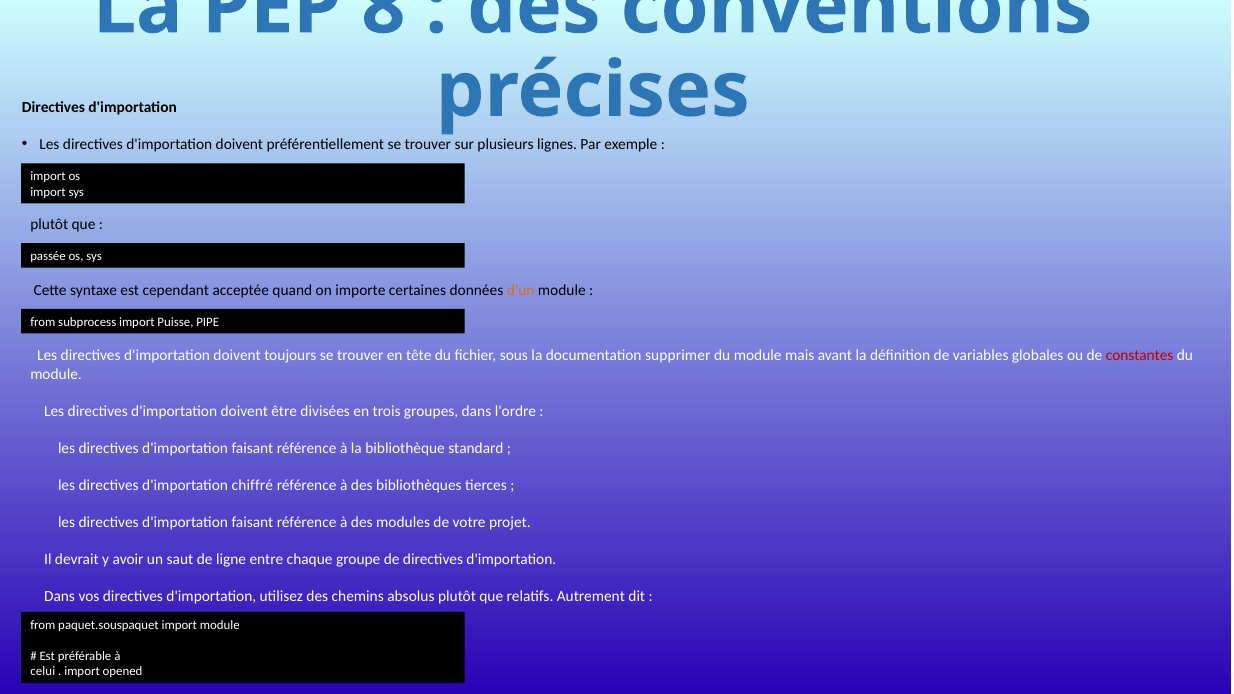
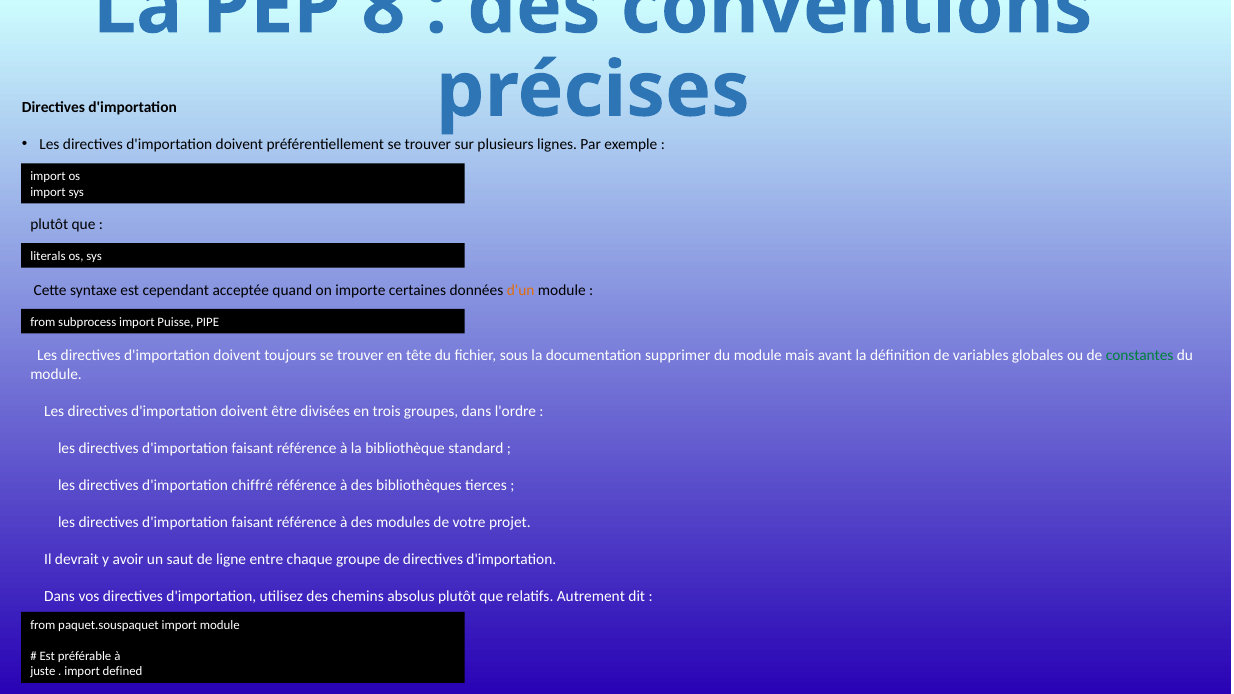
passée: passée -> literals
constantes colour: red -> green
celui: celui -> juste
opened: opened -> defined
